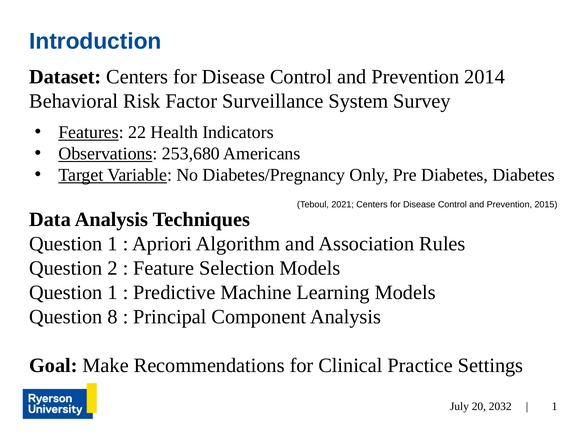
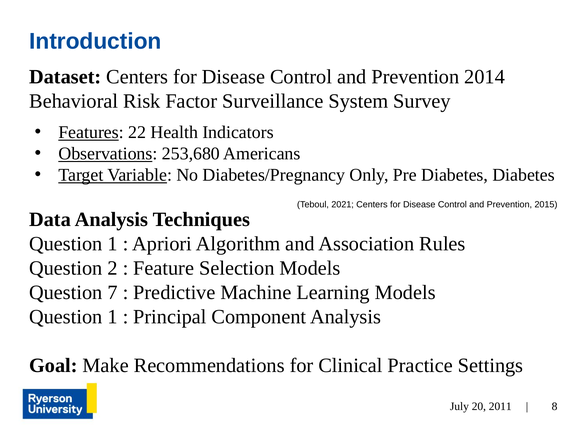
1 at (113, 292): 1 -> 7
8 at (113, 317): 8 -> 1
2032: 2032 -> 2011
1 at (555, 406): 1 -> 8
